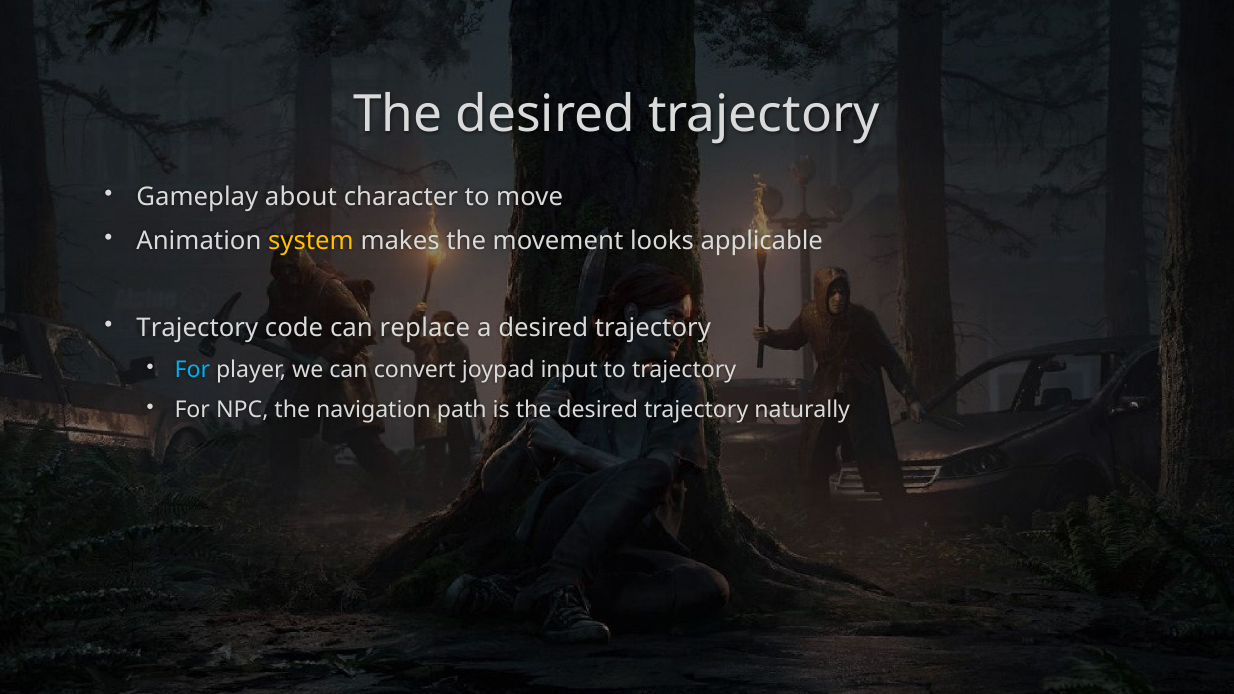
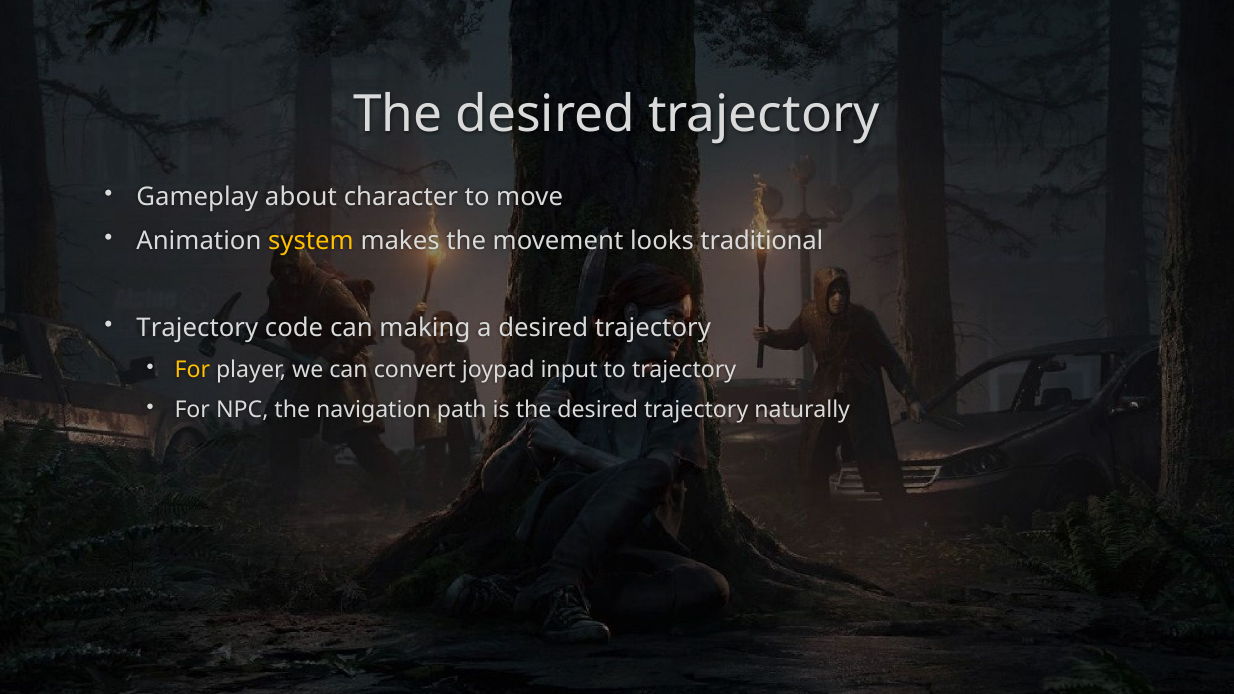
applicable: applicable -> traditional
replace: replace -> making
For at (192, 370) colour: light blue -> yellow
